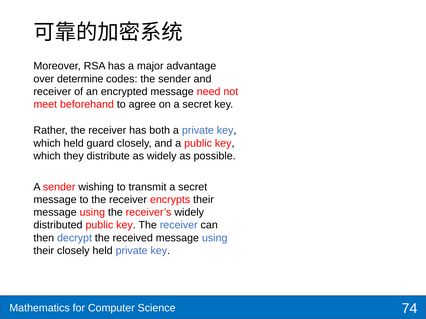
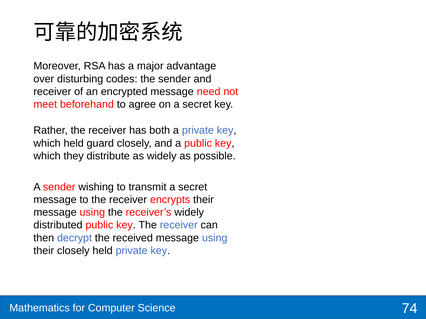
determine: determine -> disturbing
